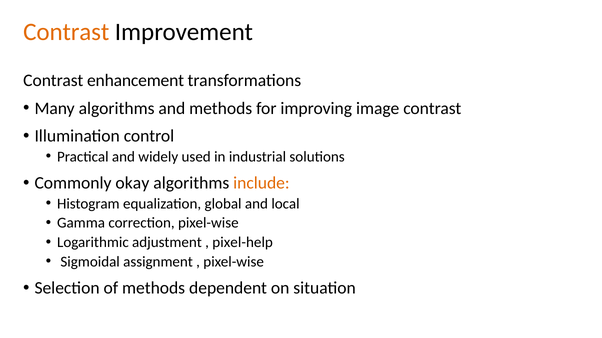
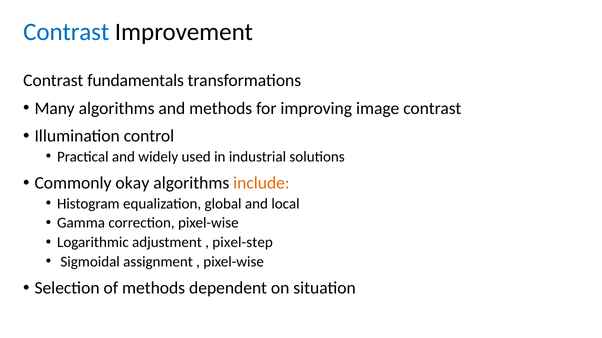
Contrast at (66, 32) colour: orange -> blue
enhancement: enhancement -> fundamentals
pixel-help: pixel-help -> pixel-step
